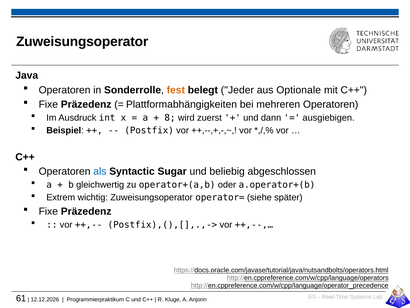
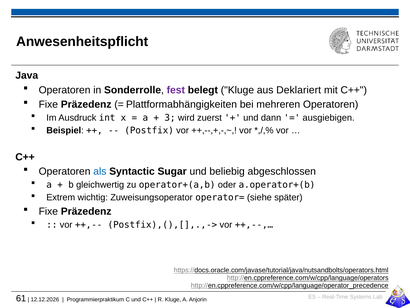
Zuweisungsoperator at (82, 42): Zuweisungsoperator -> Anwesenheitspflicht
fest colour: orange -> purple
belegt Jeder: Jeder -> Kluge
Optionale: Optionale -> Deklariert
8: 8 -> 3
